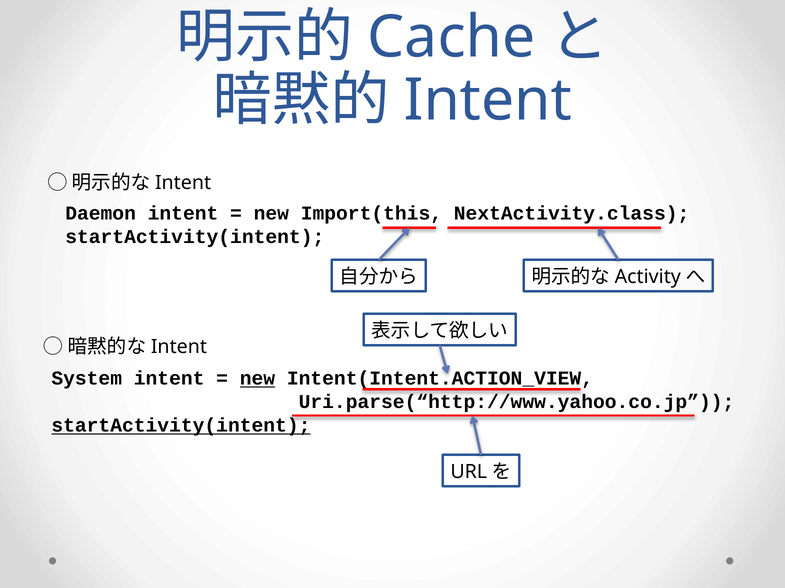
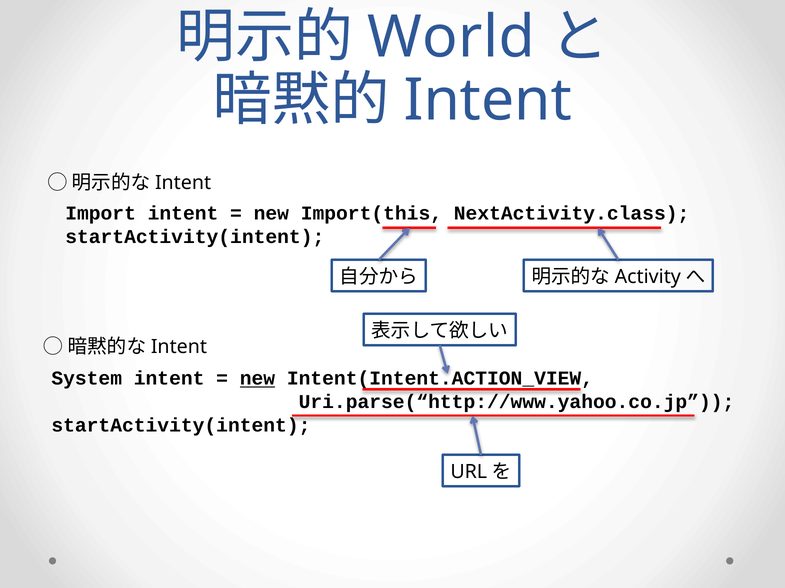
Cache: Cache -> World
Daemon: Daemon -> Import
startActivity(intent at (181, 426) underline: present -> none
